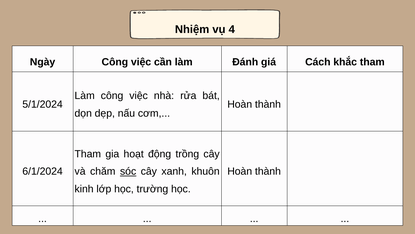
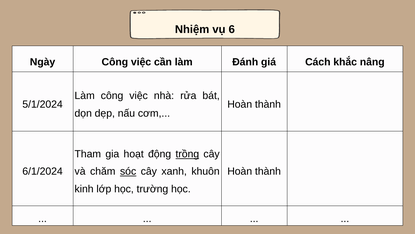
4: 4 -> 6
khắc tham: tham -> nâng
trồng underline: none -> present
